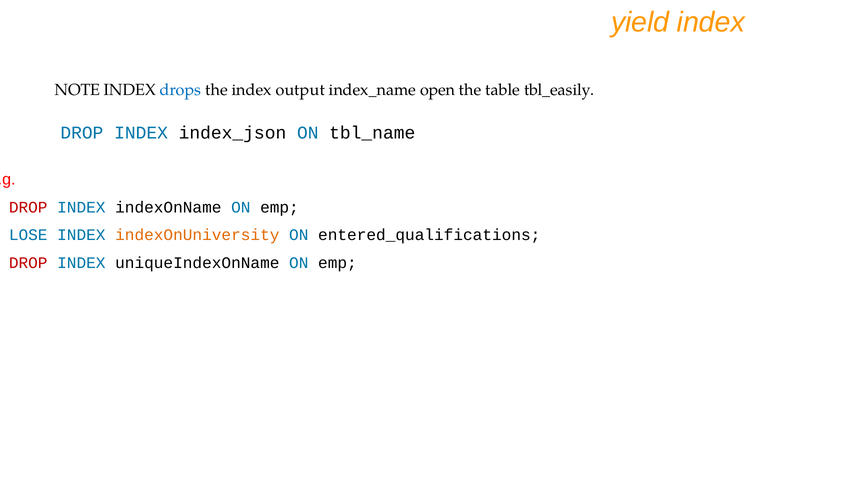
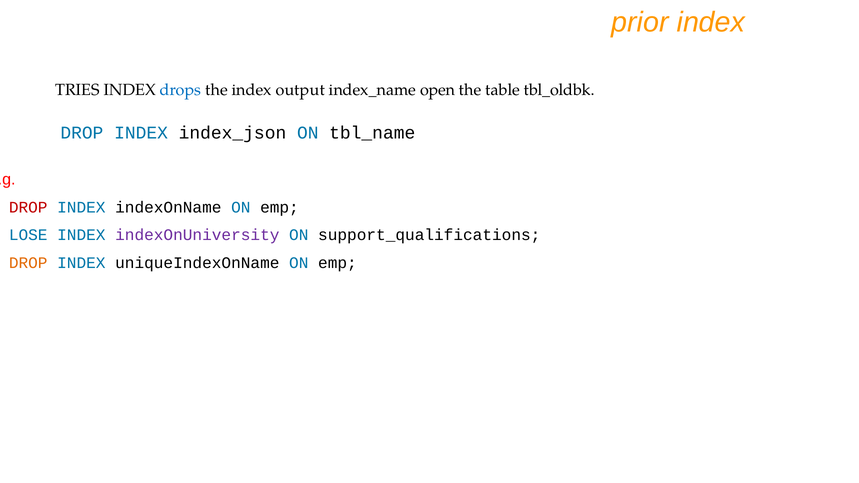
yield: yield -> prior
NOTE: NOTE -> TRIES
tbl_easily: tbl_easily -> tbl_oldbk
indexOnUniversity colour: orange -> purple
entered_qualifications: entered_qualifications -> support_qualifications
DROP at (28, 263) colour: red -> orange
